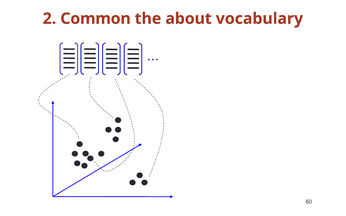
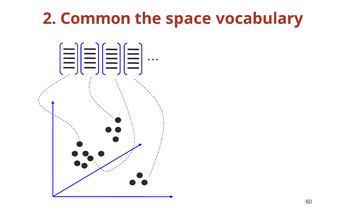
about: about -> space
